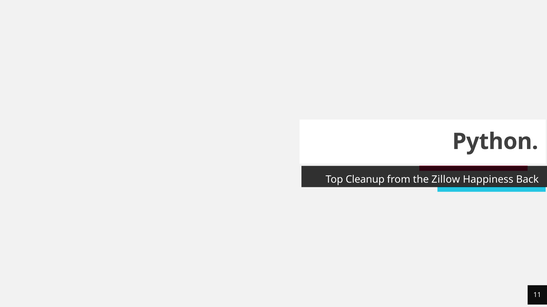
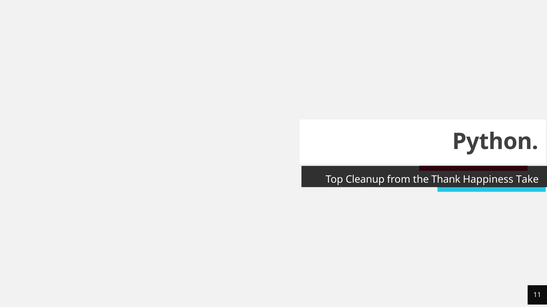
Zillow: Zillow -> Thank
Back: Back -> Take
